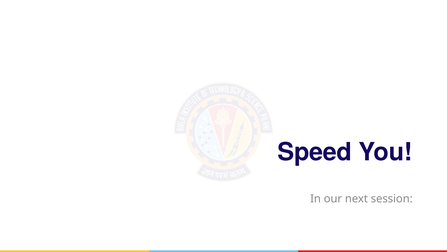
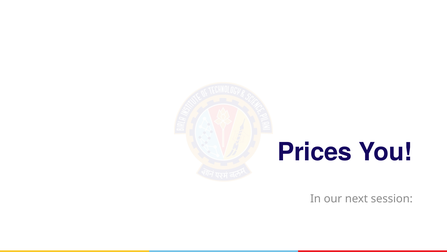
Speed: Speed -> Prices
